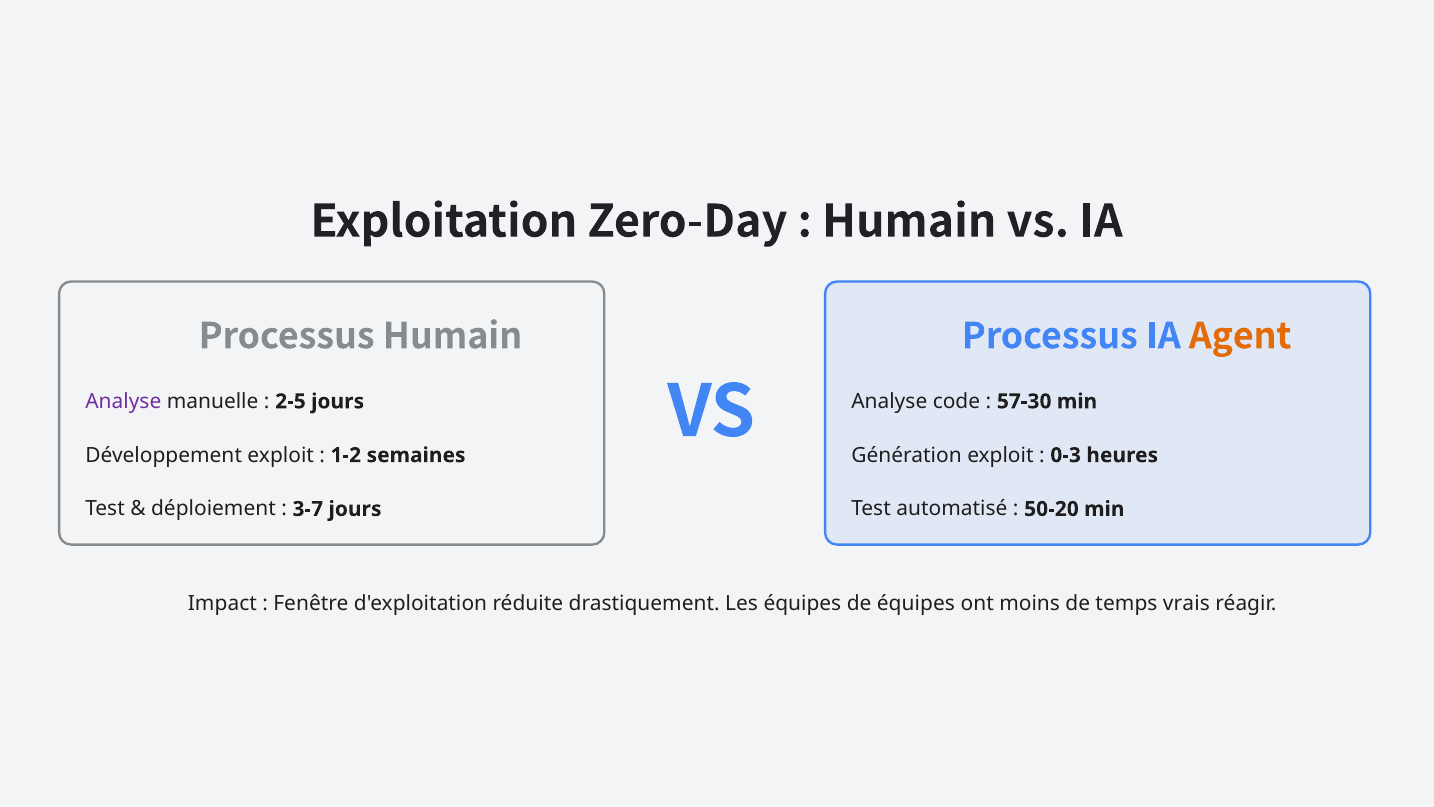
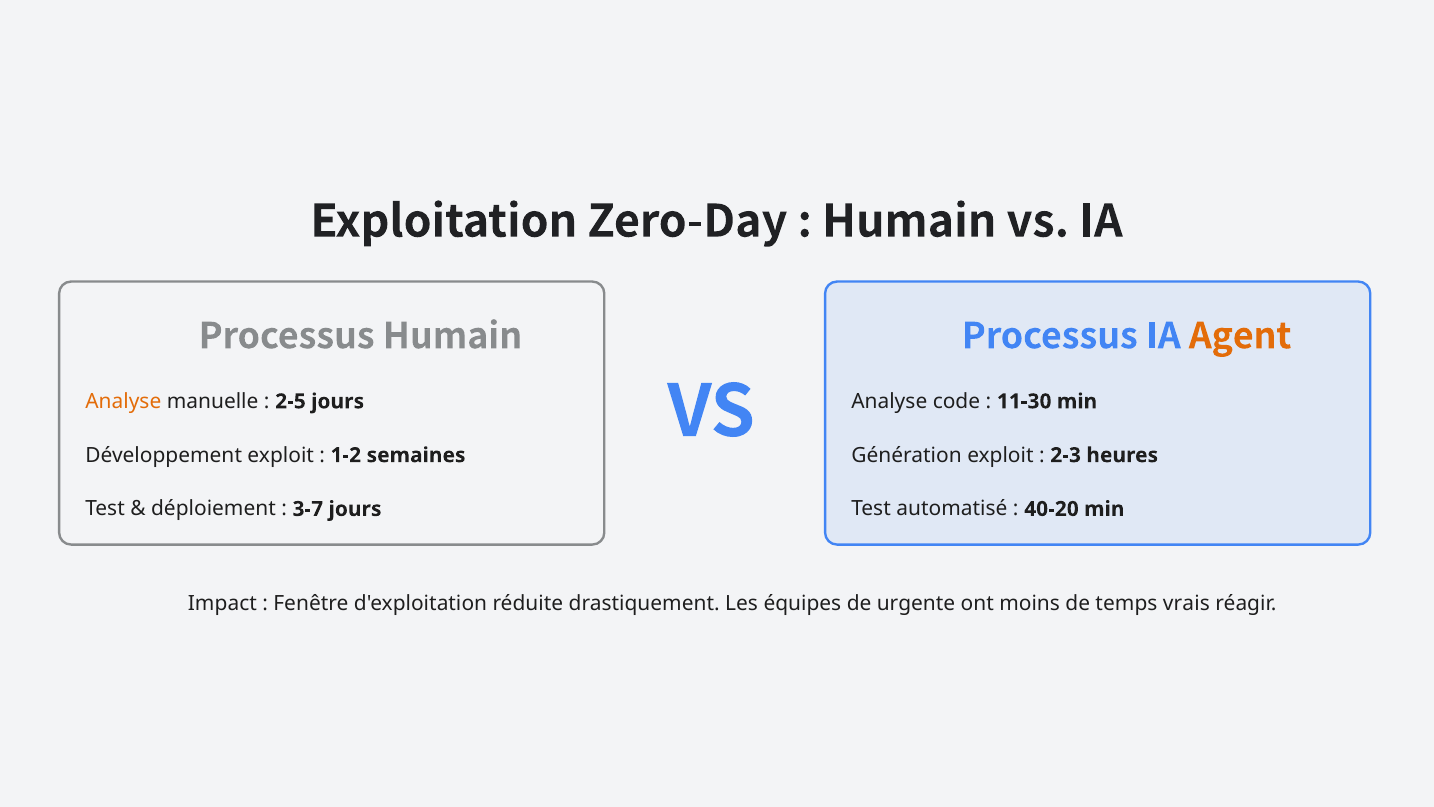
Analyse at (123, 401) colour: purple -> orange
57-30: 57-30 -> 11-30
0-3: 0-3 -> 2-3
50-20: 50-20 -> 40-20
de équipes: équipes -> urgente
